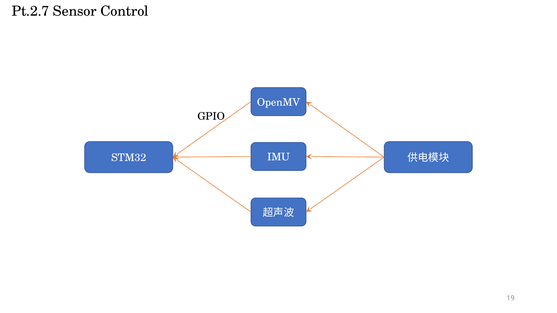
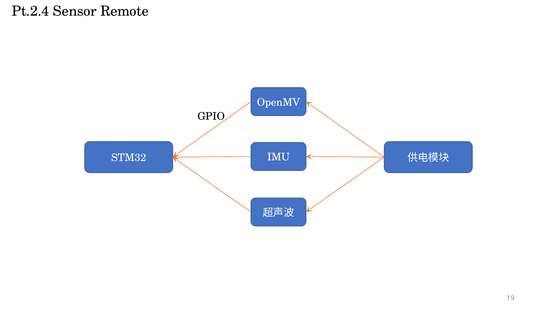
Pt.2.7: Pt.2.7 -> Pt.2.4
Control: Control -> Remote
